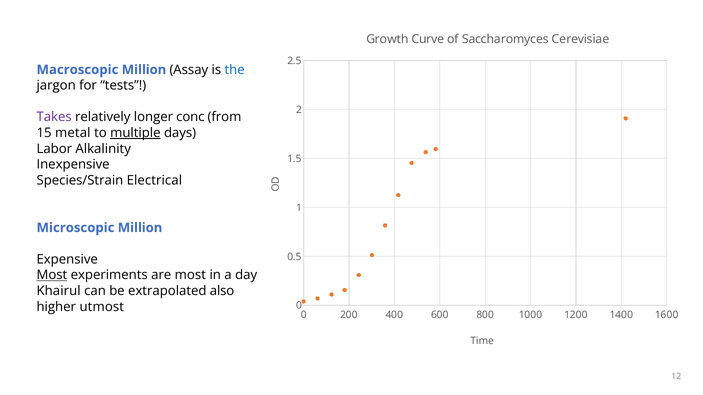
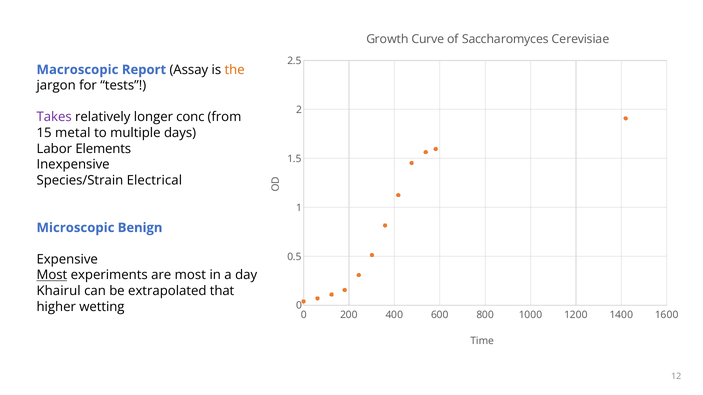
Macroscopic Million: Million -> Report
the colour: blue -> orange
multiple underline: present -> none
Alkalinity: Alkalinity -> Elements
Microscopic Million: Million -> Benign
also: also -> that
utmost: utmost -> wetting
